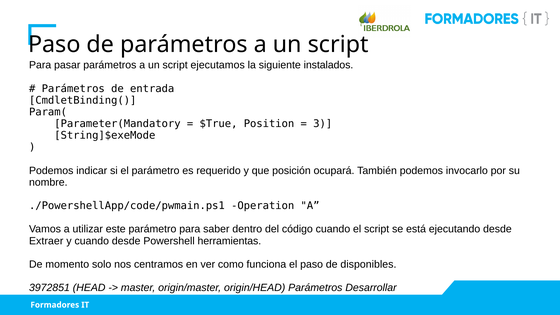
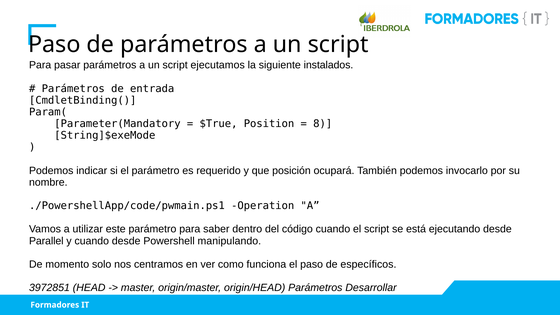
3: 3 -> 8
Extraer: Extraer -> Parallel
herramientas: herramientas -> manipulando
disponibles: disponibles -> específicos
